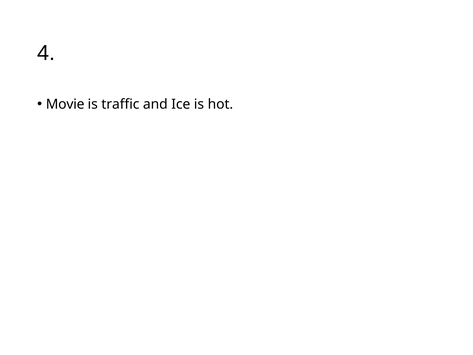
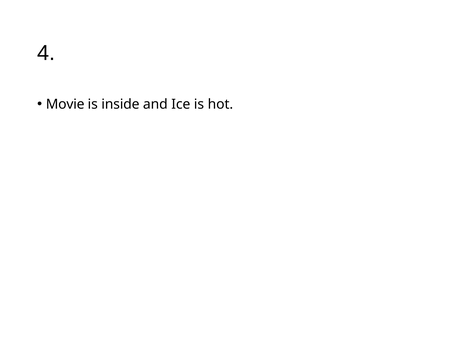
traffic: traffic -> inside
